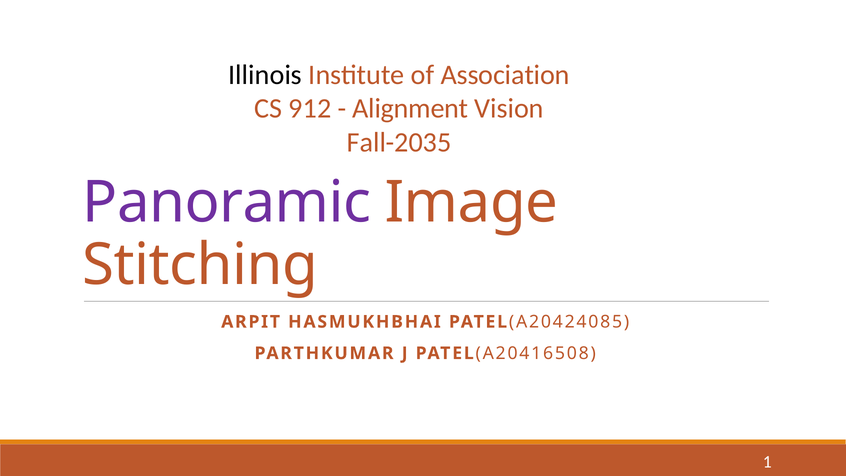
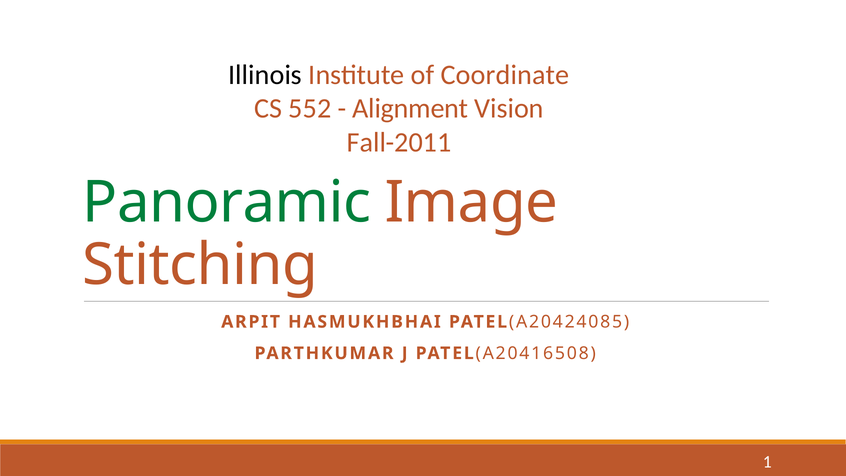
Association: Association -> Coordinate
912: 912 -> 552
Fall-2035: Fall-2035 -> Fall-2011
Panoramic colour: purple -> green
